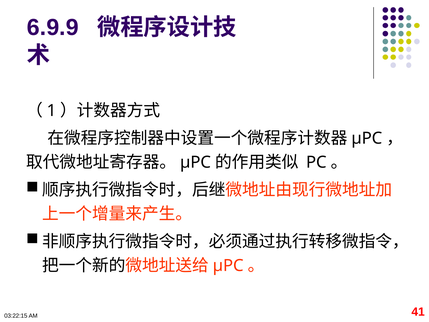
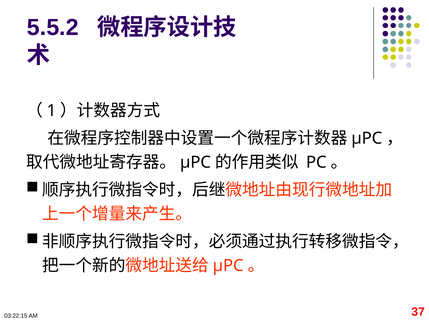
6.9.9: 6.9.9 -> 5.5.2
41: 41 -> 37
